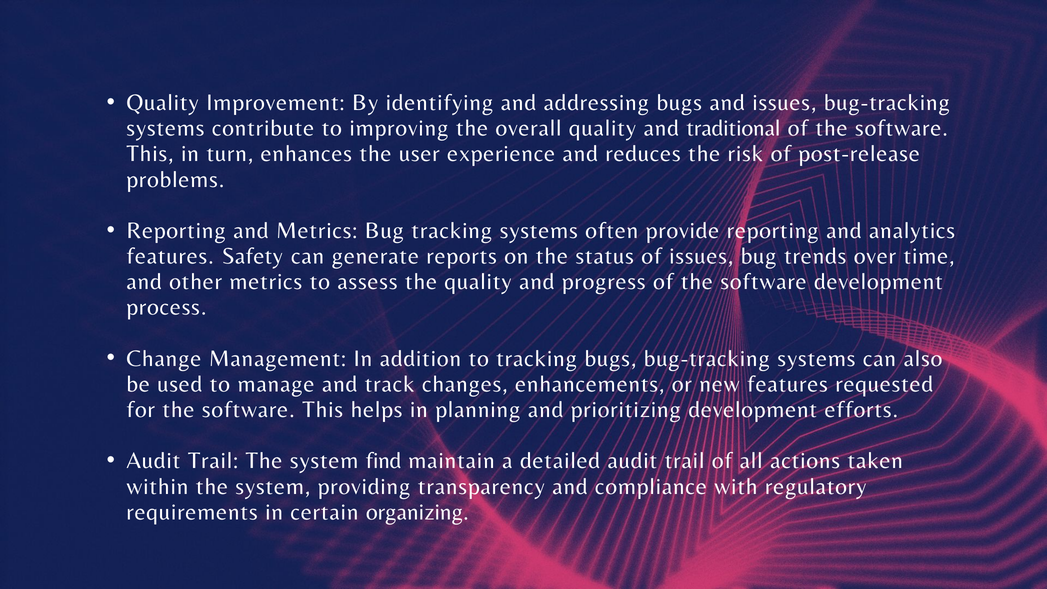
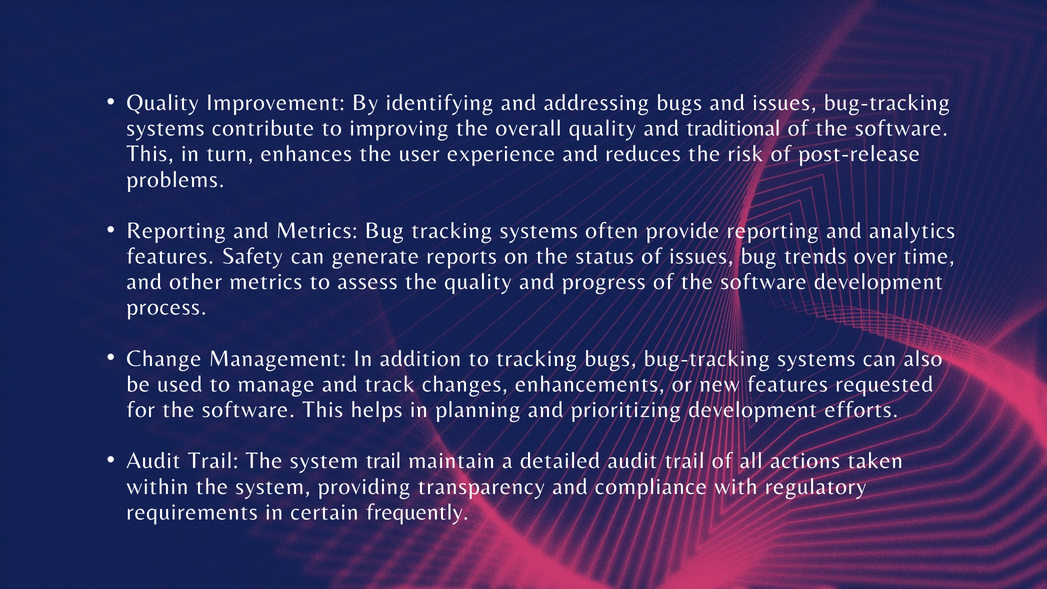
system find: find -> trail
organizing: organizing -> frequently
